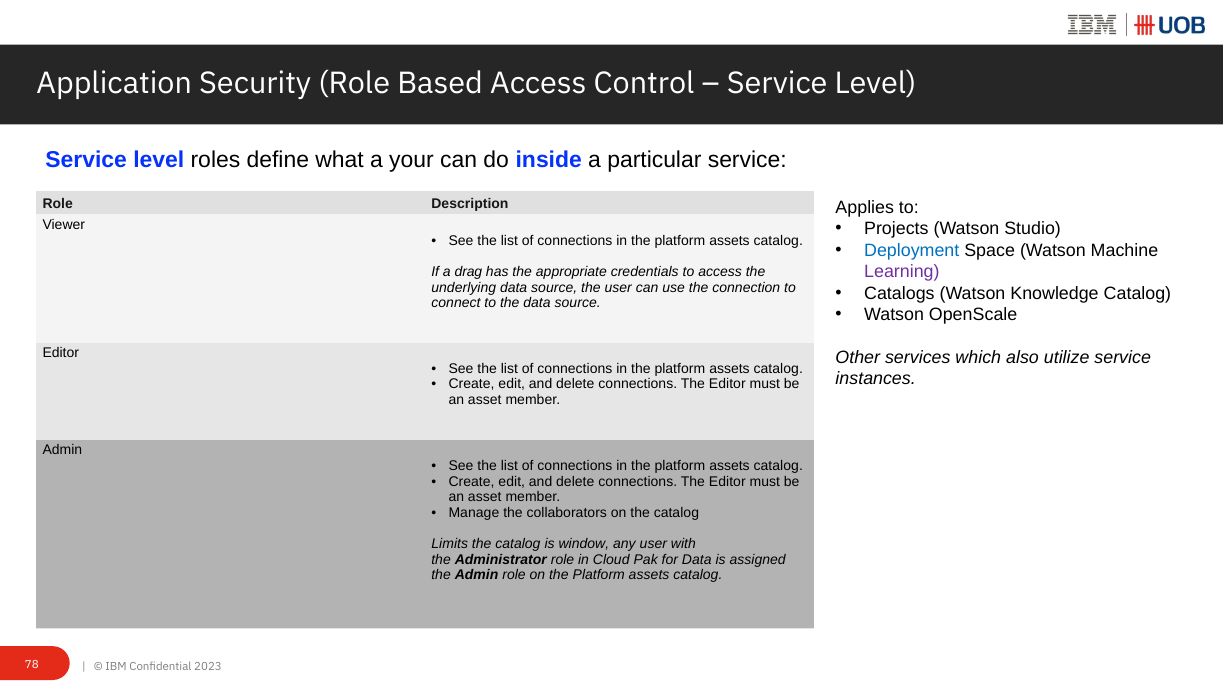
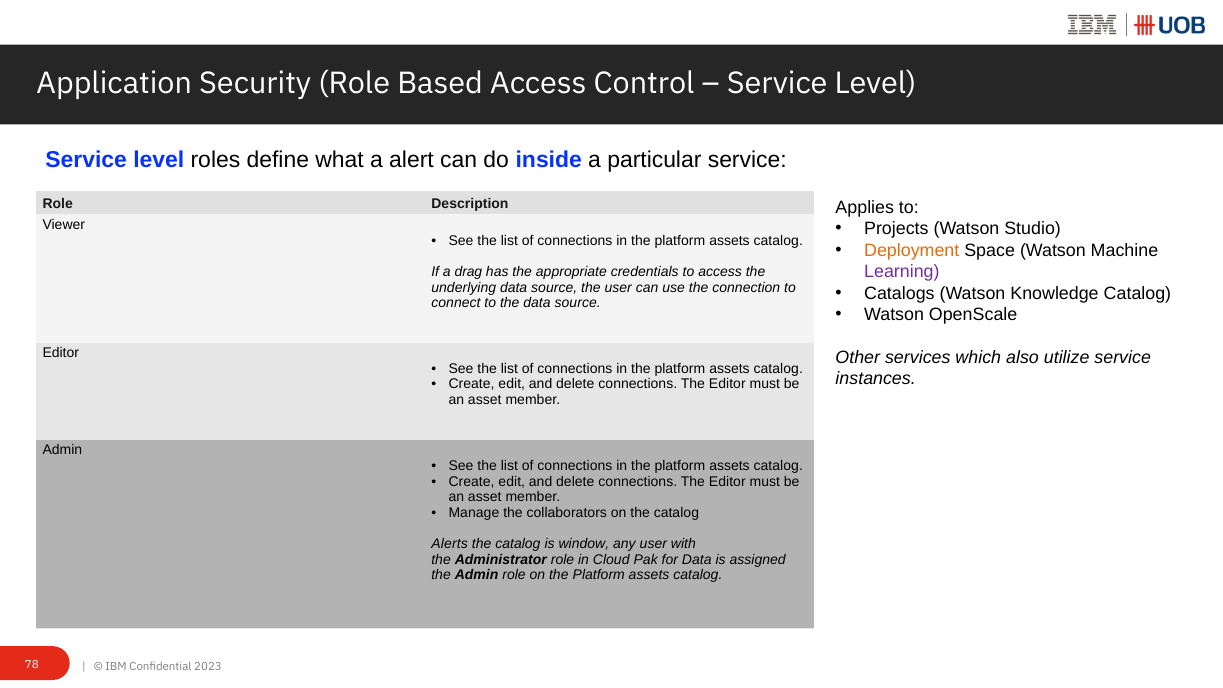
your: your -> alert
Deployment colour: blue -> orange
Limits: Limits -> Alerts
